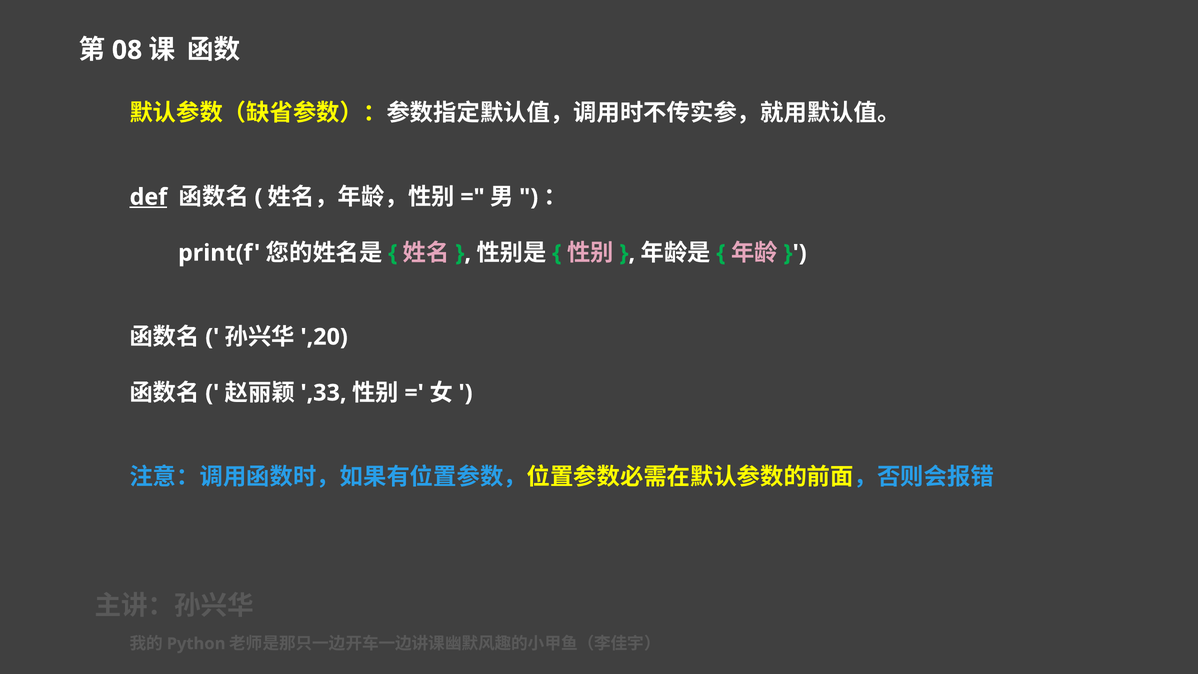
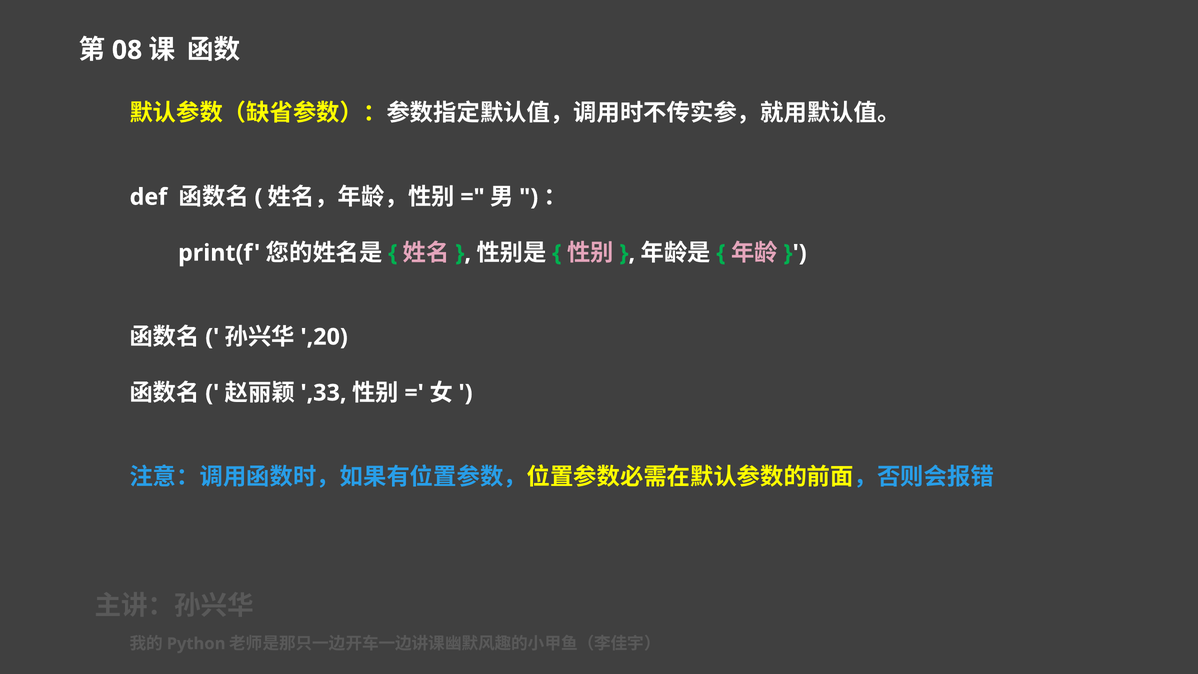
def underline: present -> none
